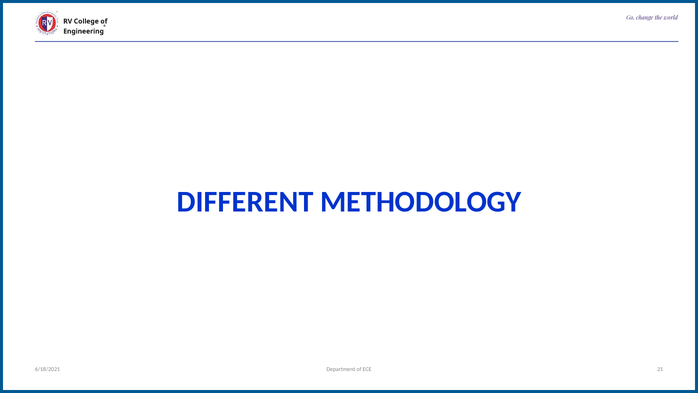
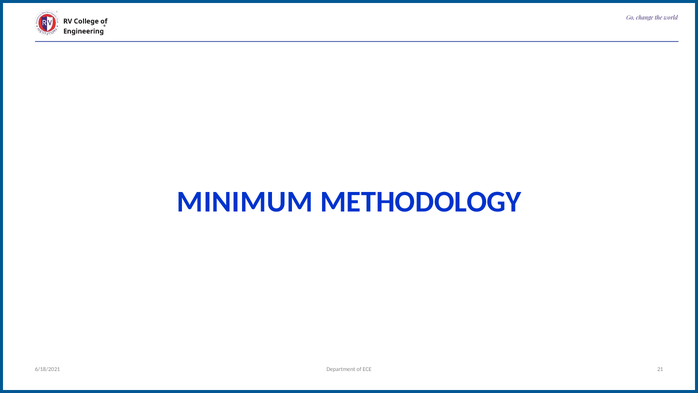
DIFFERENT: DIFFERENT -> MINIMUM
